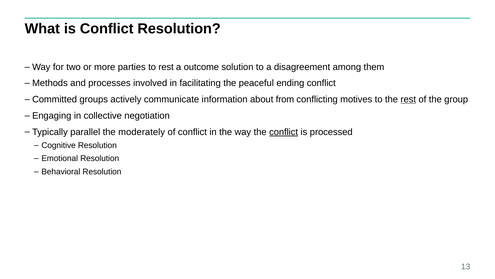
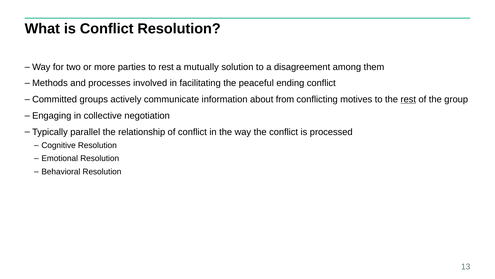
outcome: outcome -> mutually
moderately: moderately -> relationship
conflict at (284, 132) underline: present -> none
